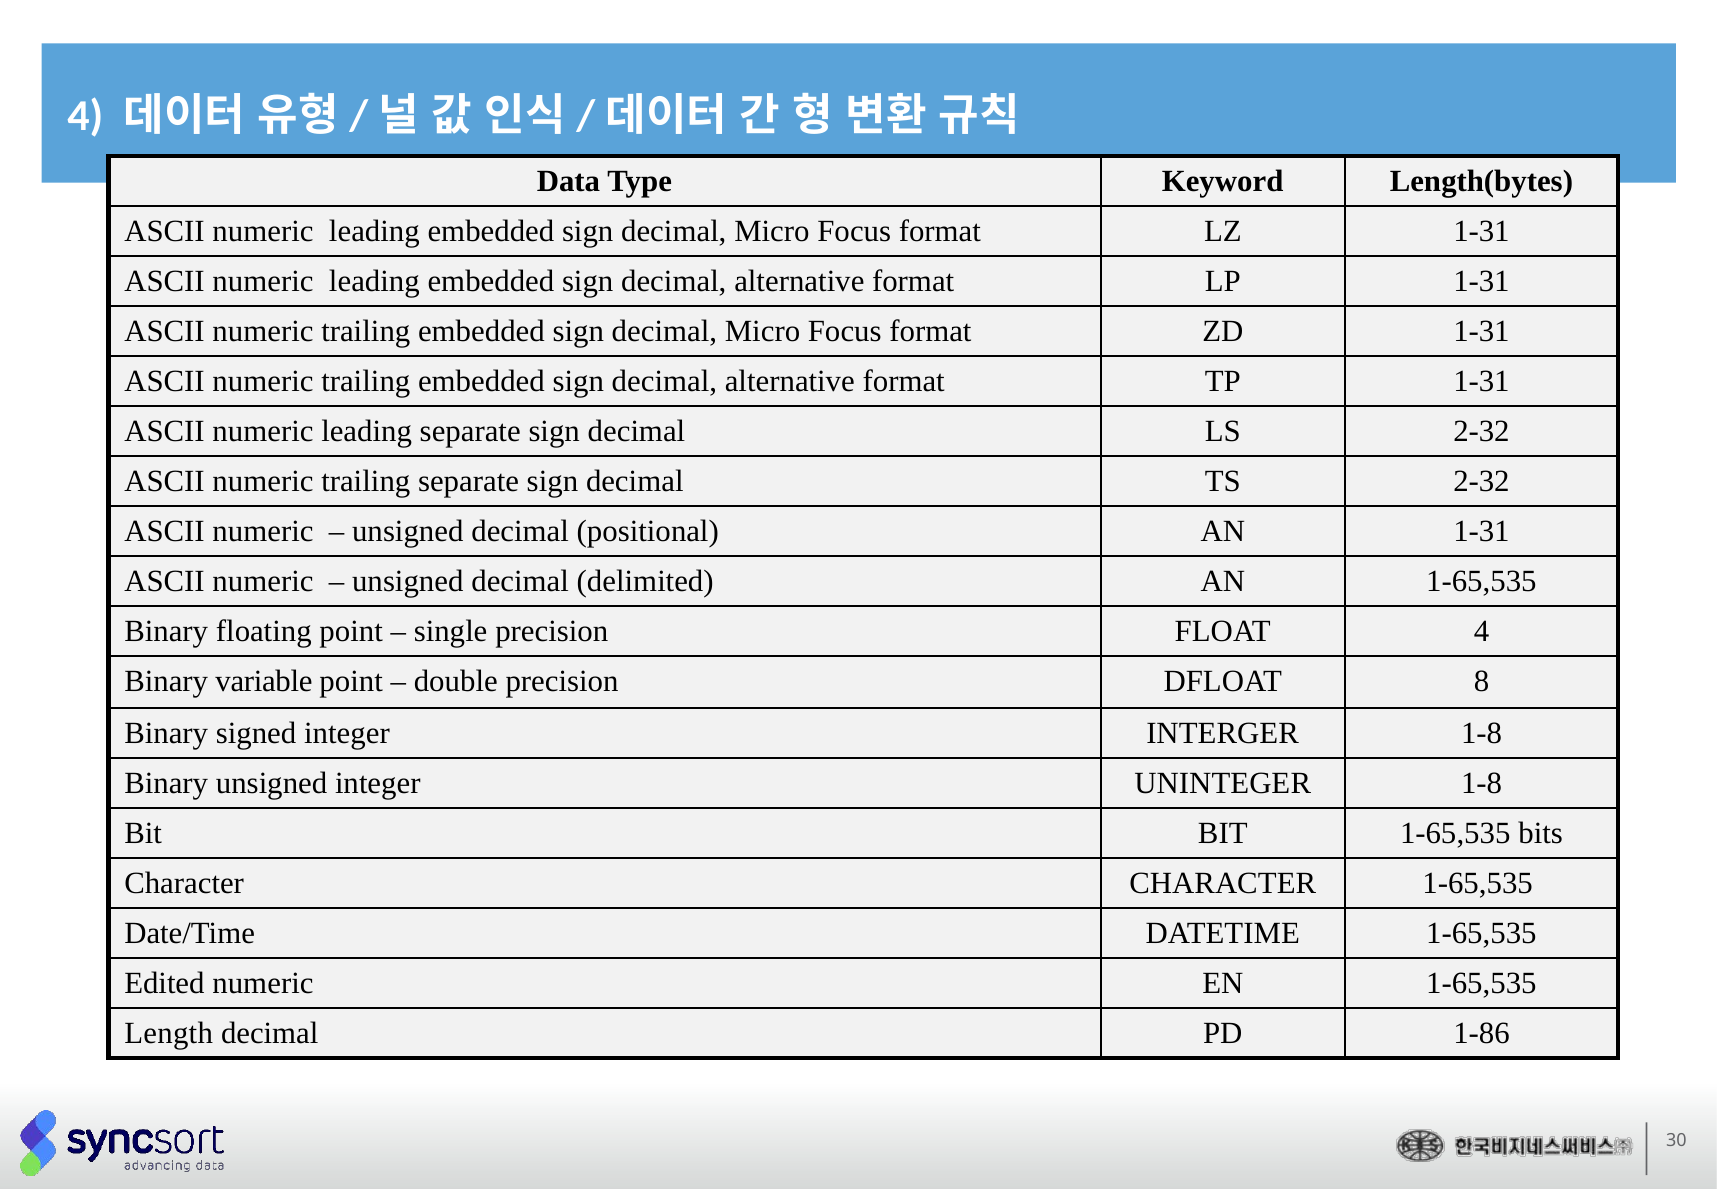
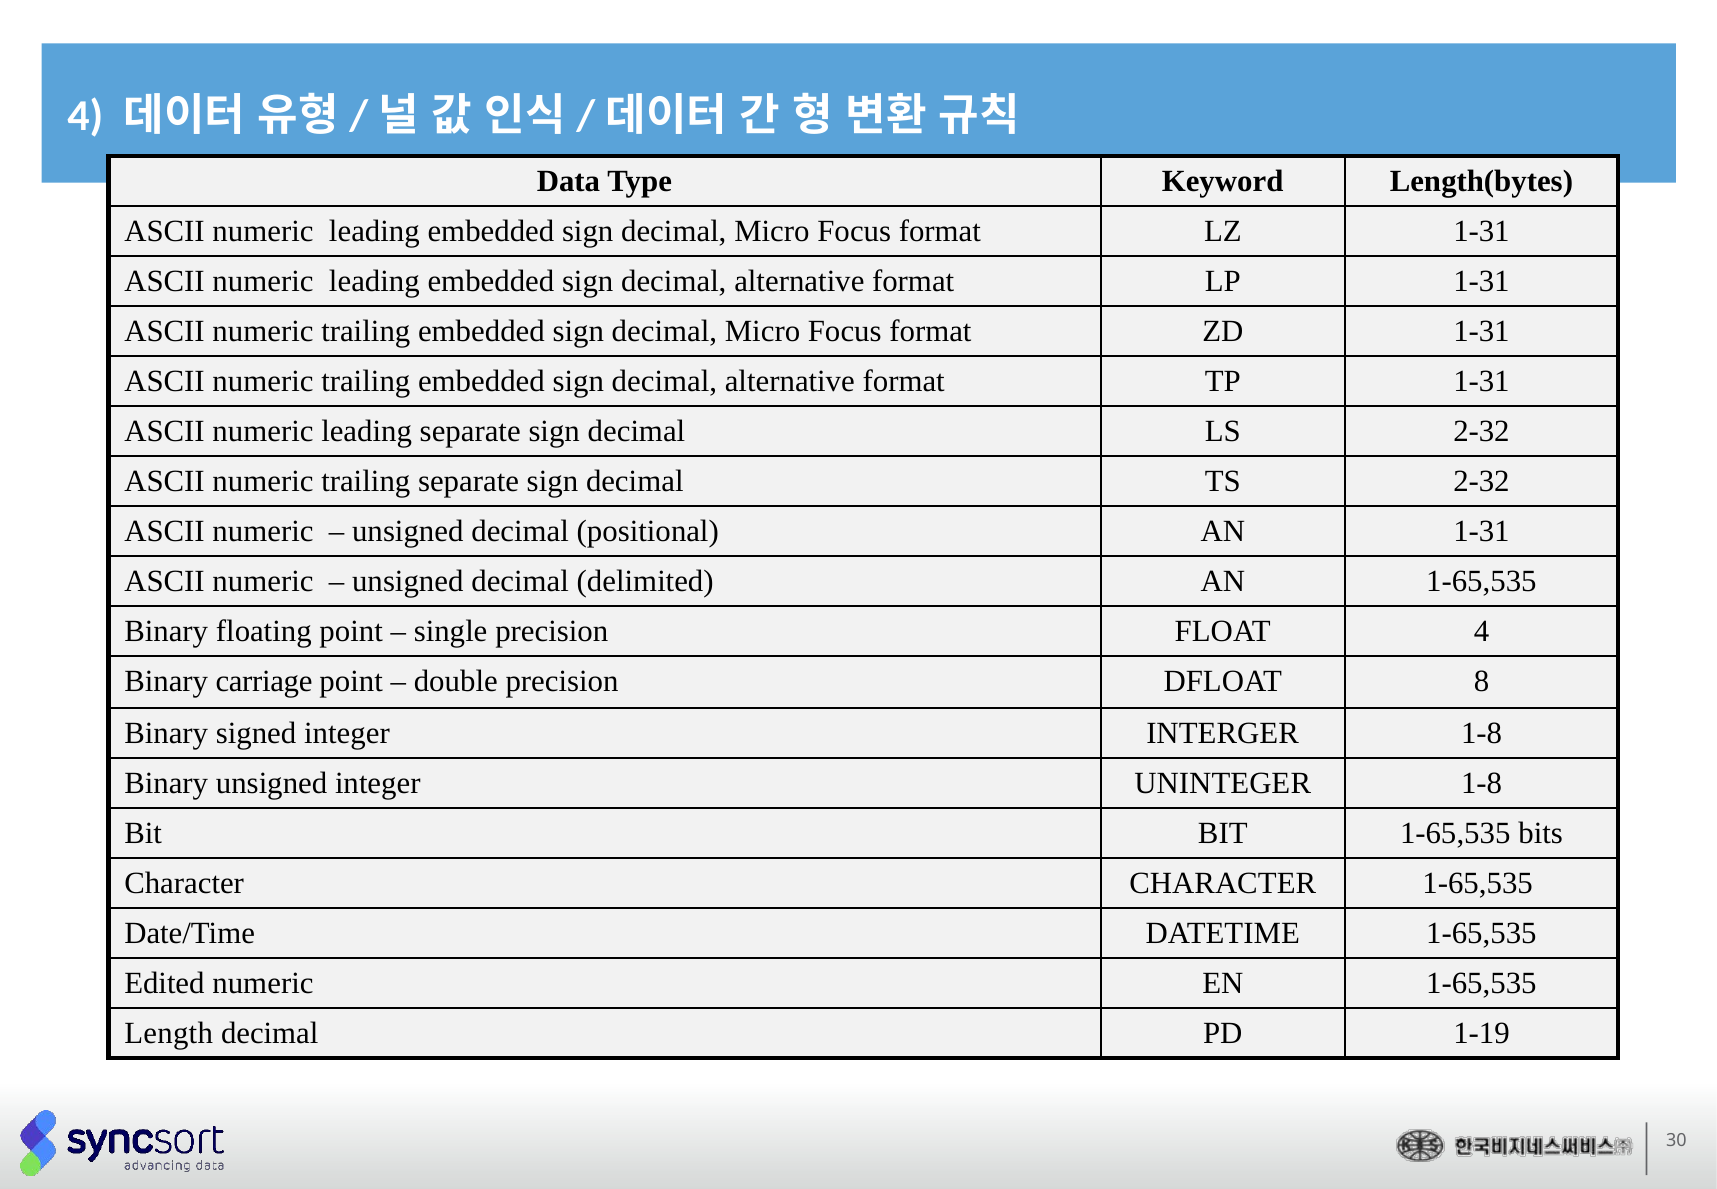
variable: variable -> carriage
1-86: 1-86 -> 1-19
